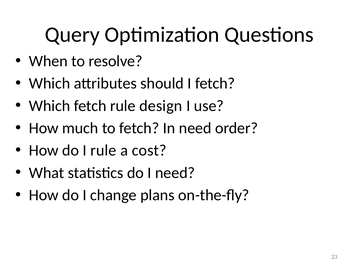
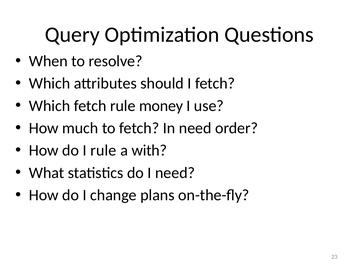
design: design -> money
cost: cost -> with
